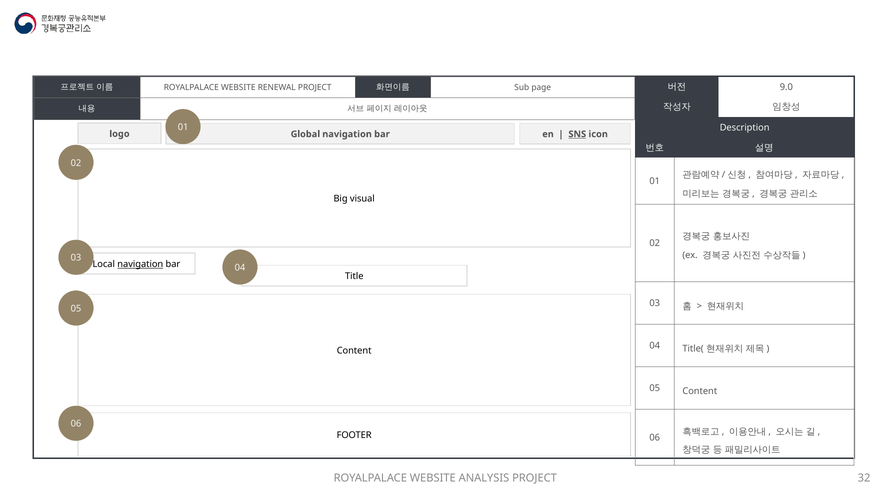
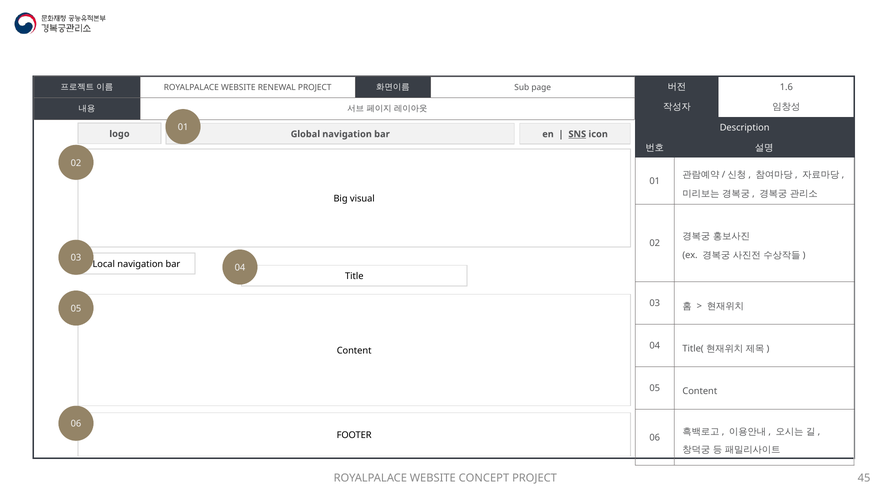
9.0: 9.0 -> 1.6
navigation at (140, 264) underline: present -> none
ANALYSIS: ANALYSIS -> CONCEPT
32: 32 -> 45
